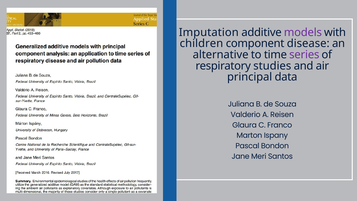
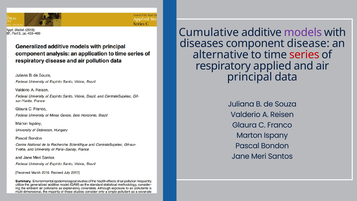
Imputation: Imputation -> Cumulative
children: children -> diseases
series colour: purple -> red
studies: studies -> applied
